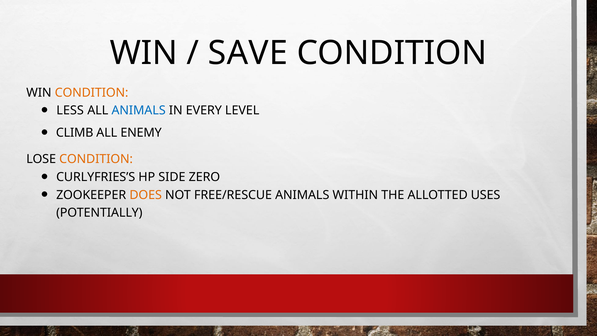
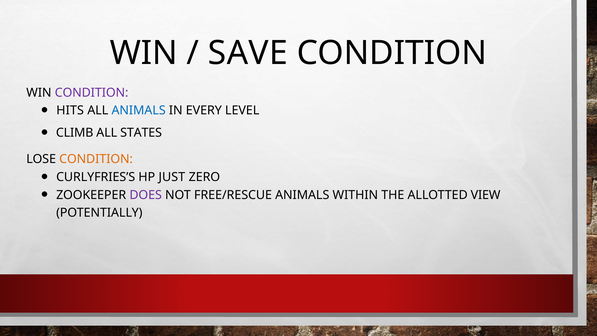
CONDITION at (92, 93) colour: orange -> purple
LESS: LESS -> HITS
ENEMY: ENEMY -> STATES
SIDE: SIDE -> JUST
DOES colour: orange -> purple
USES: USES -> VIEW
